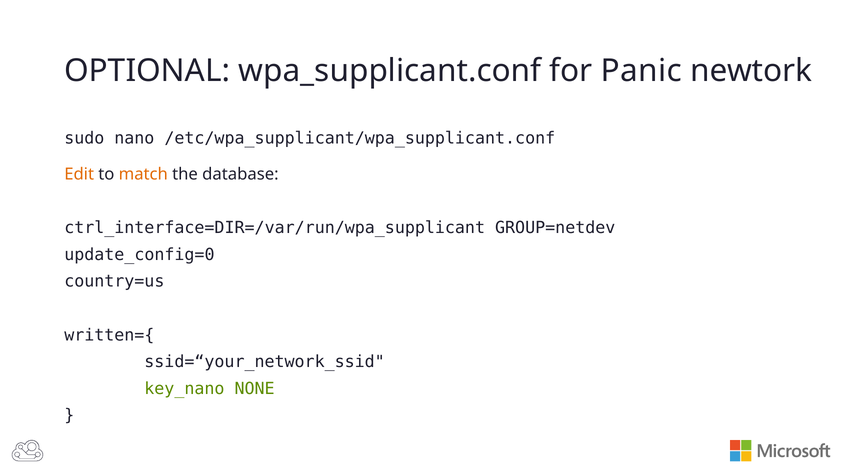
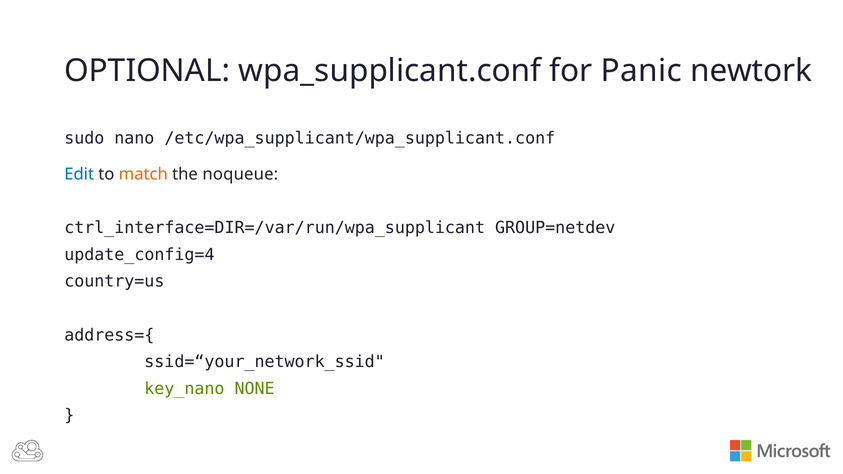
Edit colour: orange -> blue
database: database -> noqueue
update_config=0: update_config=0 -> update_config=4
written={: written={ -> address={
